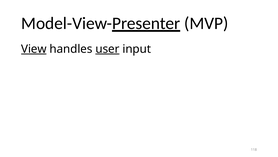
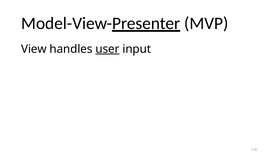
View underline: present -> none
